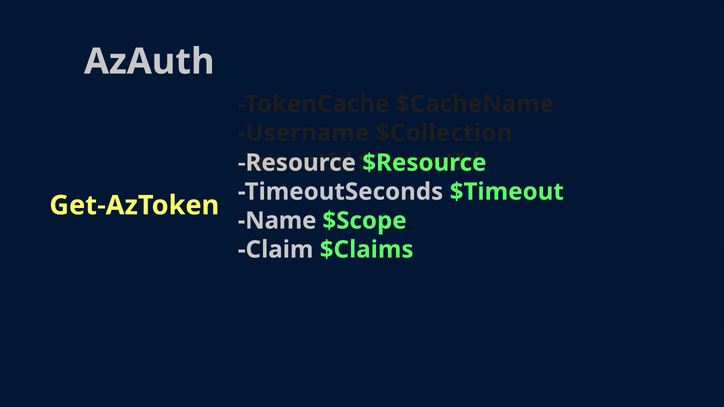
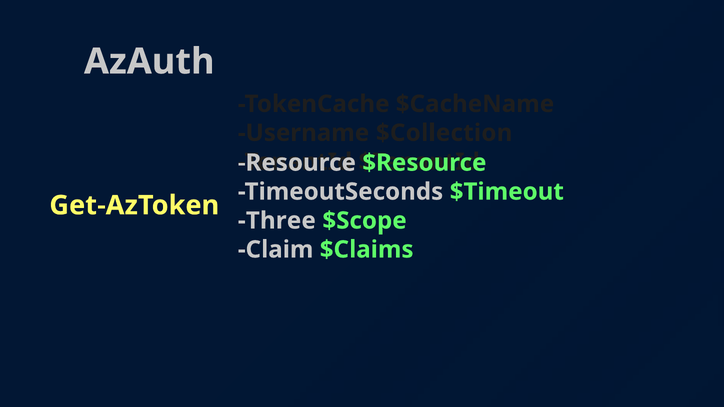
Name: Name -> Three
